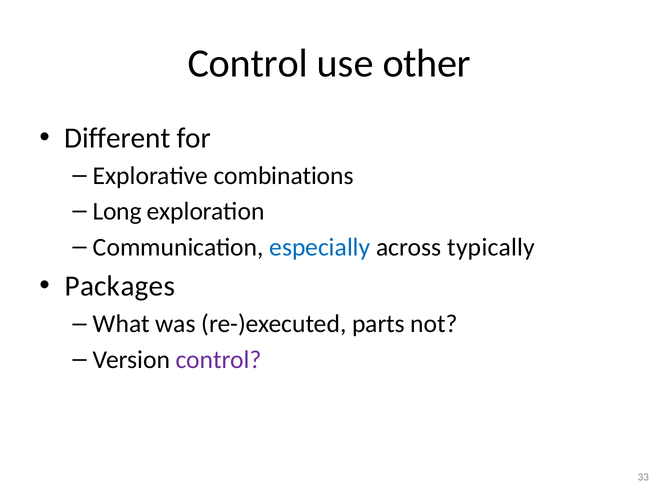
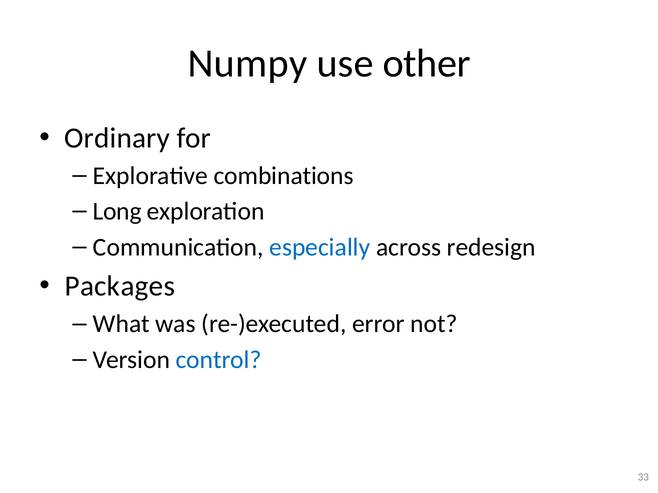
Control at (248, 64): Control -> Numpy
Different: Different -> Ordinary
typically: typically -> redesign
parts: parts -> error
control at (219, 360) colour: purple -> blue
